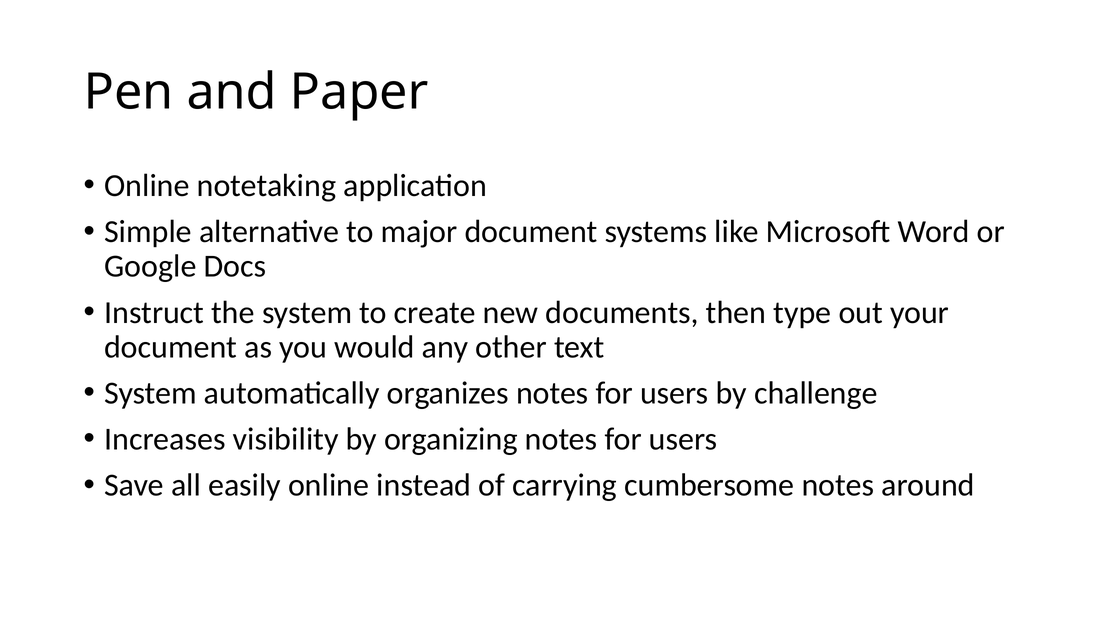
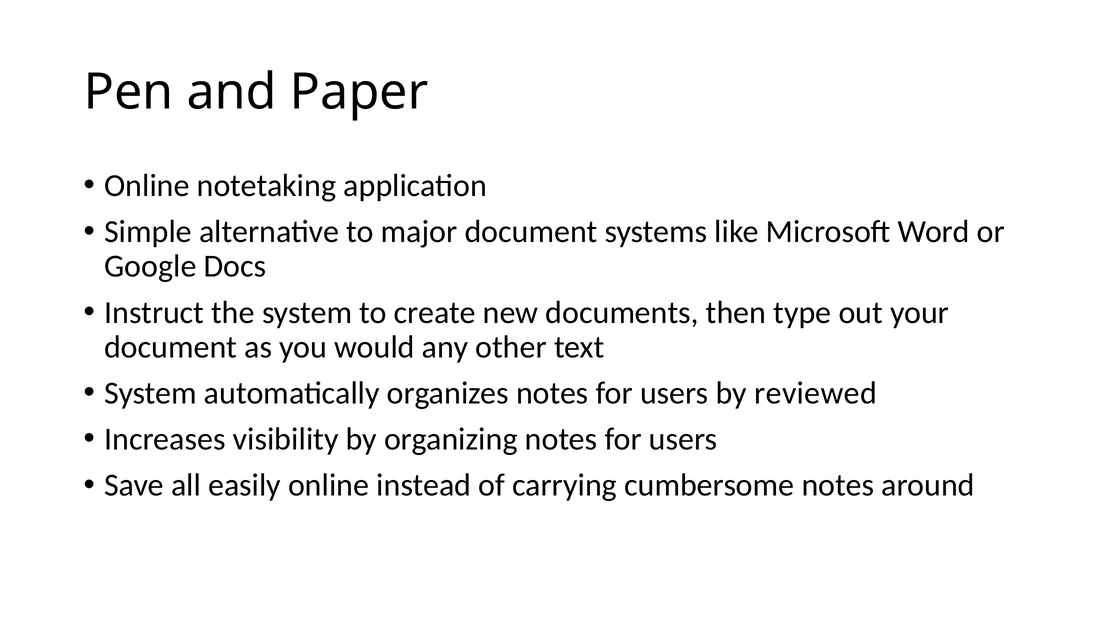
challenge: challenge -> reviewed
